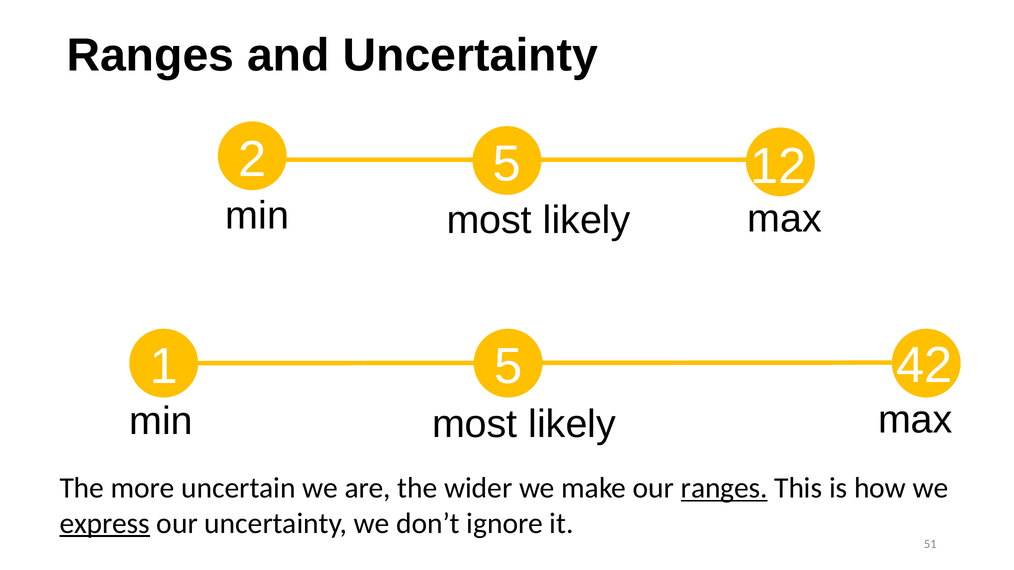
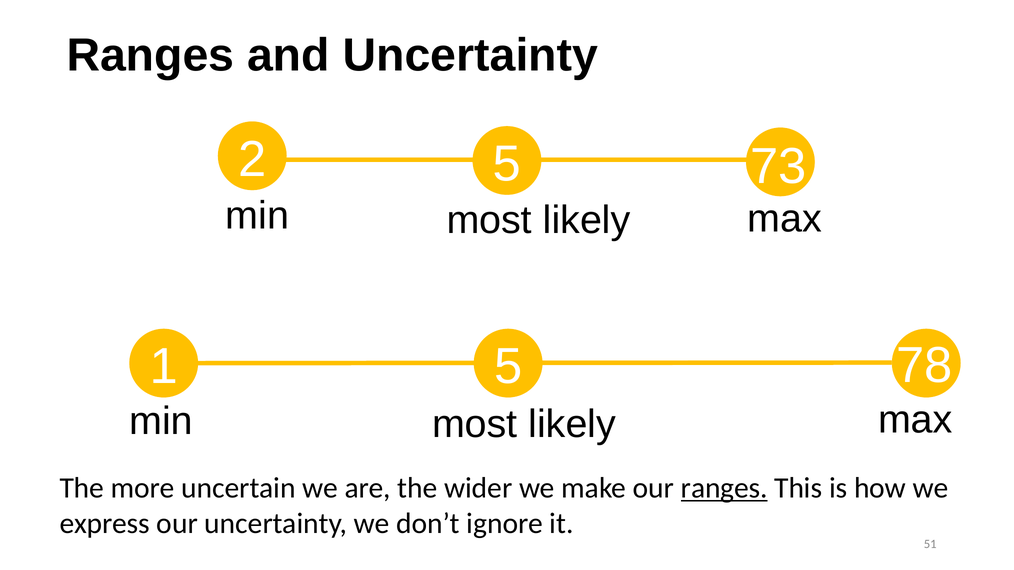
12: 12 -> 73
42: 42 -> 78
express underline: present -> none
